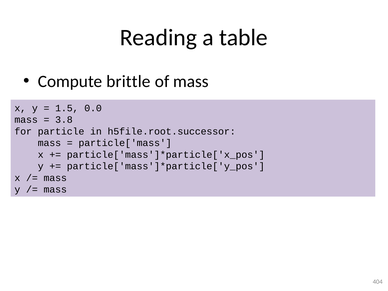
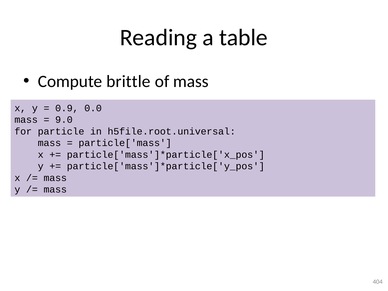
1.5: 1.5 -> 0.9
3.8: 3.8 -> 9.0
h5file.root.successor: h5file.root.successor -> h5file.root.universal
